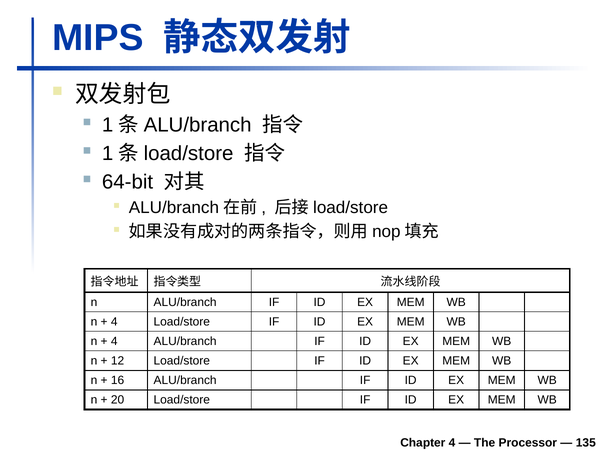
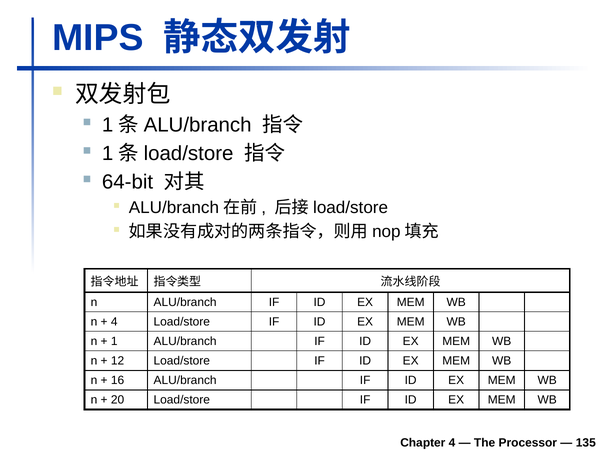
4 at (114, 342): 4 -> 1
